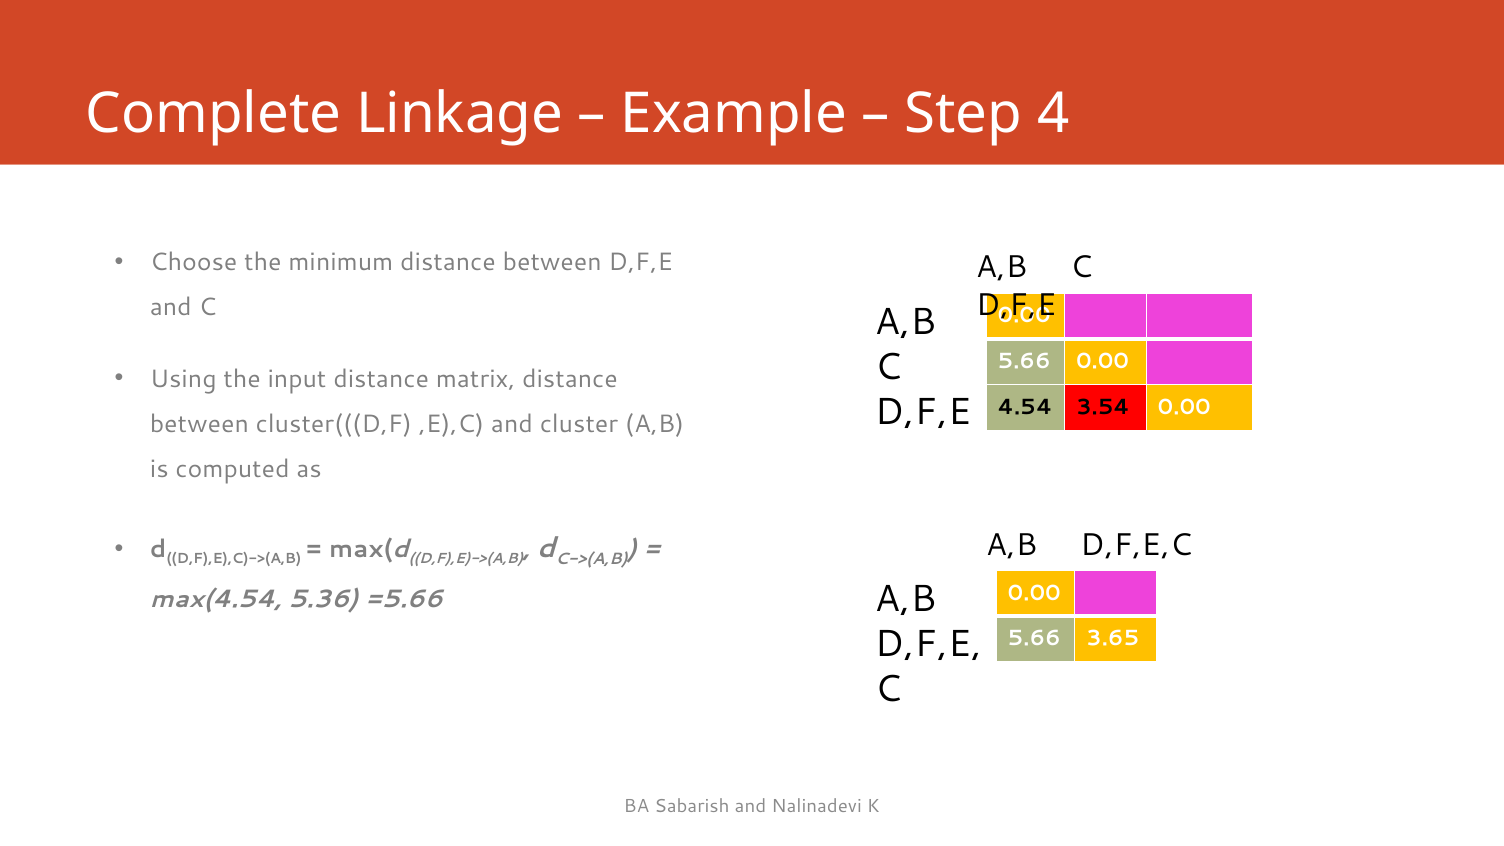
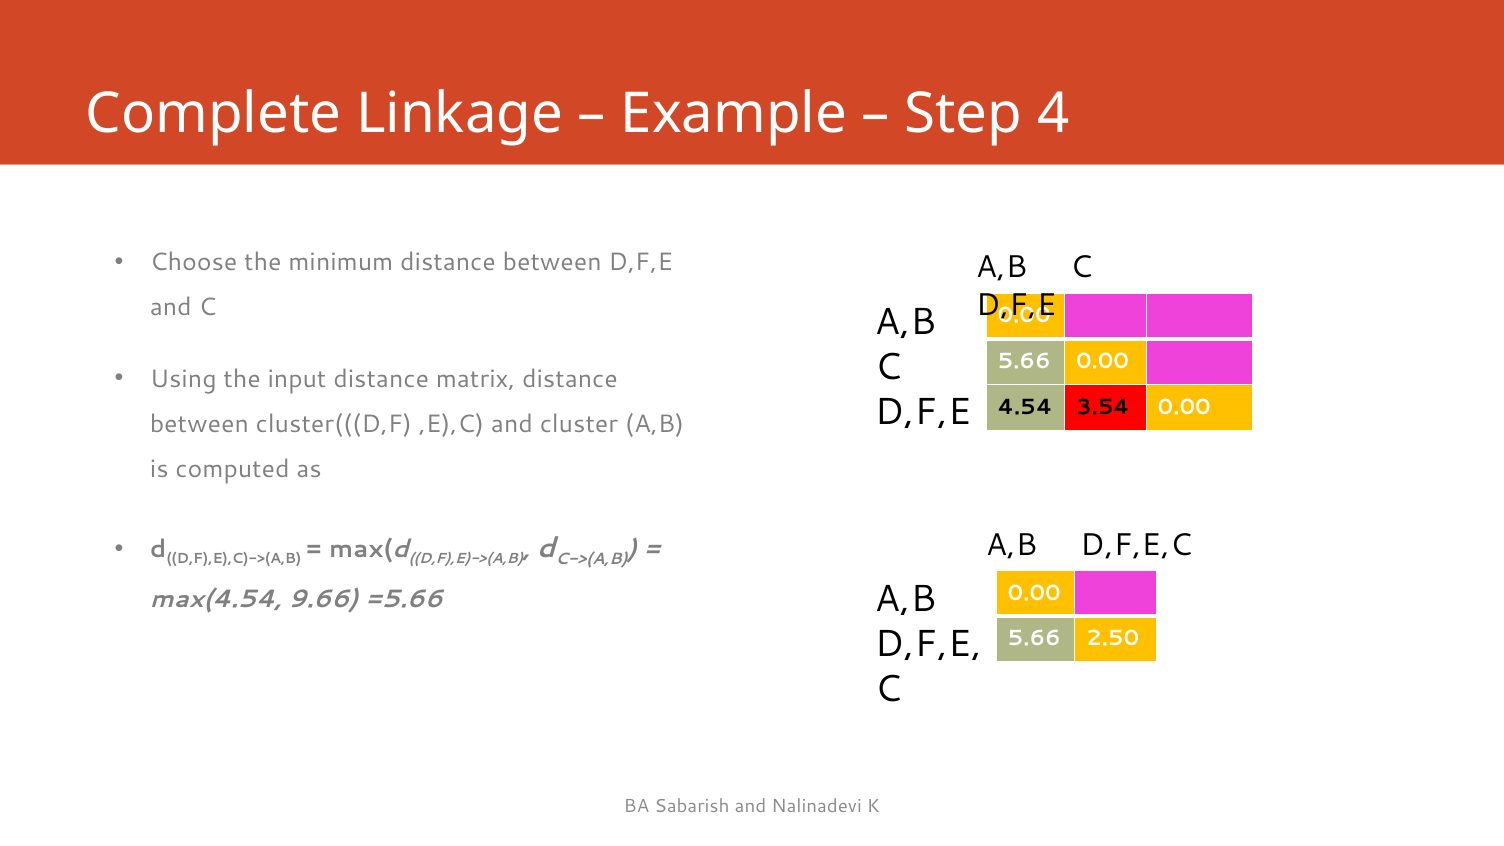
5.36: 5.36 -> 9.66
3.65: 3.65 -> 2.50
